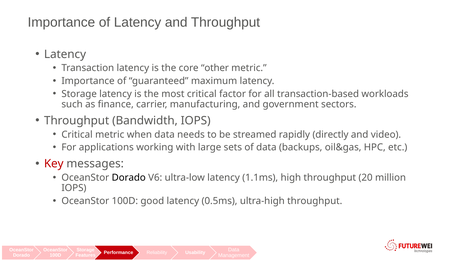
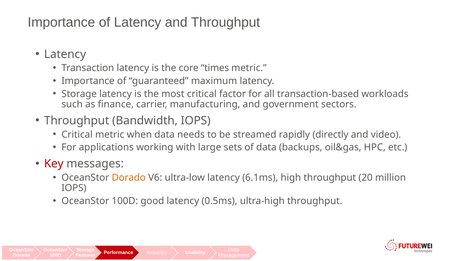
other: other -> times
Dorado at (129, 178) colour: black -> orange
1.1ms: 1.1ms -> 6.1ms
